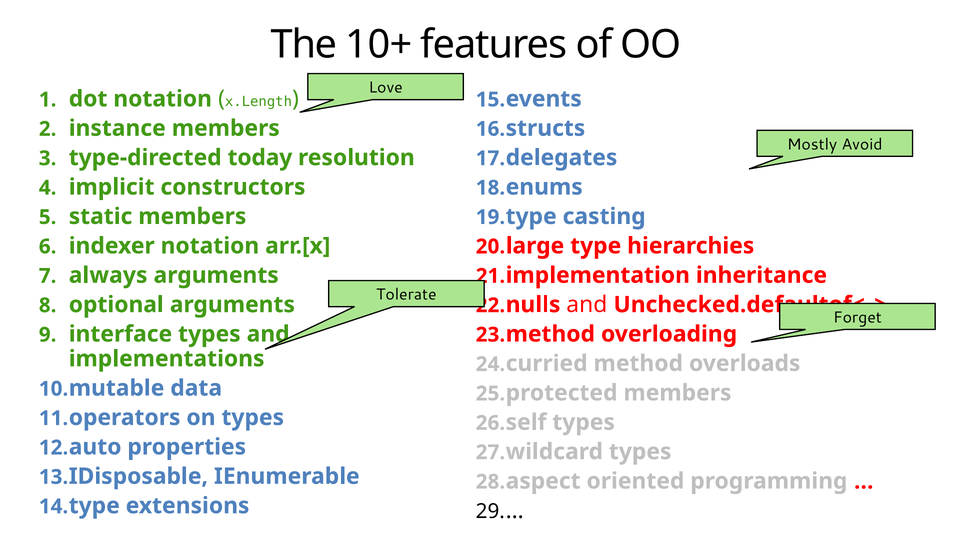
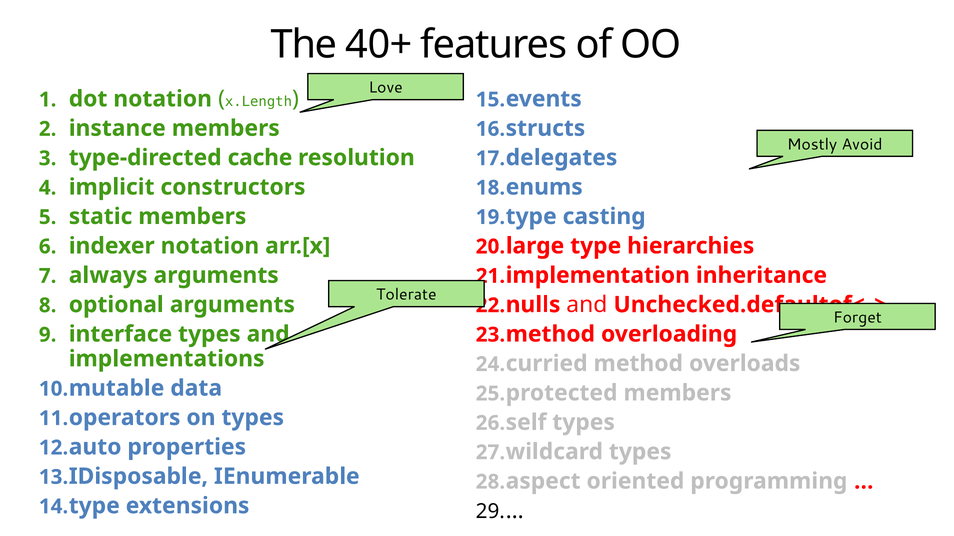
10+: 10+ -> 40+
today: today -> cache
